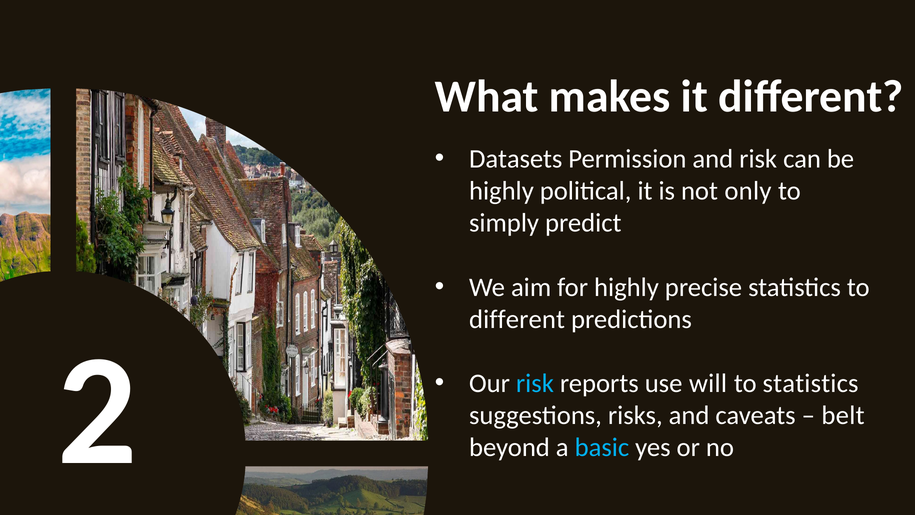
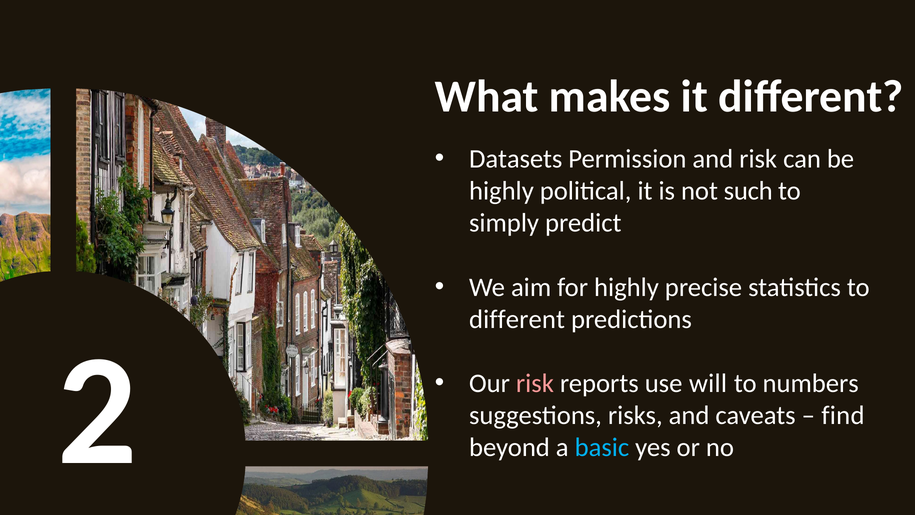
only: only -> such
risk at (535, 383) colour: light blue -> pink
to statistics: statistics -> numbers
belt: belt -> find
